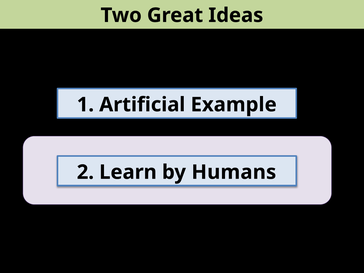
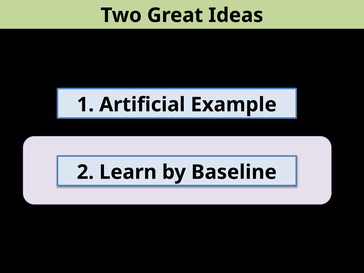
Humans: Humans -> Baseline
